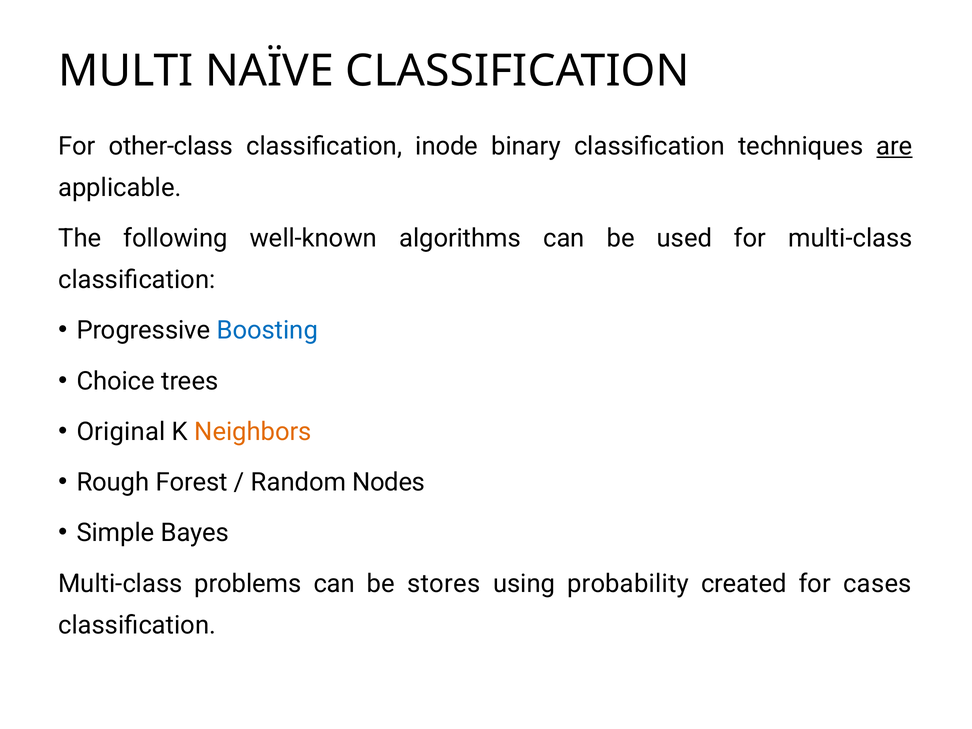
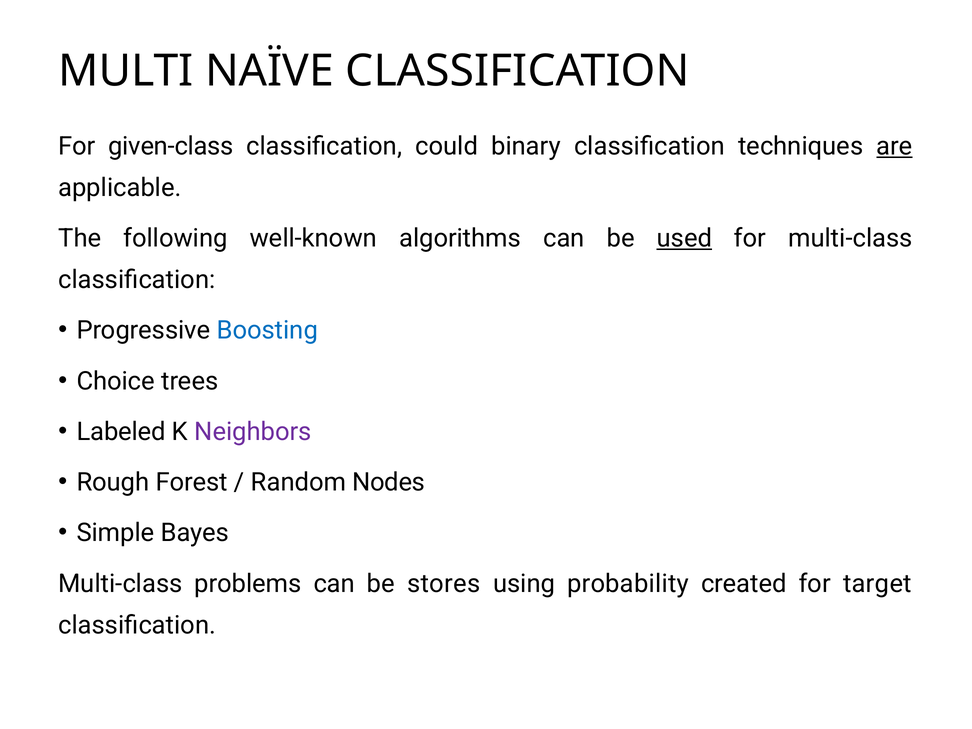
other-class: other-class -> given-class
inode: inode -> could
used underline: none -> present
Original: Original -> Labeled
Neighbors colour: orange -> purple
cases: cases -> target
